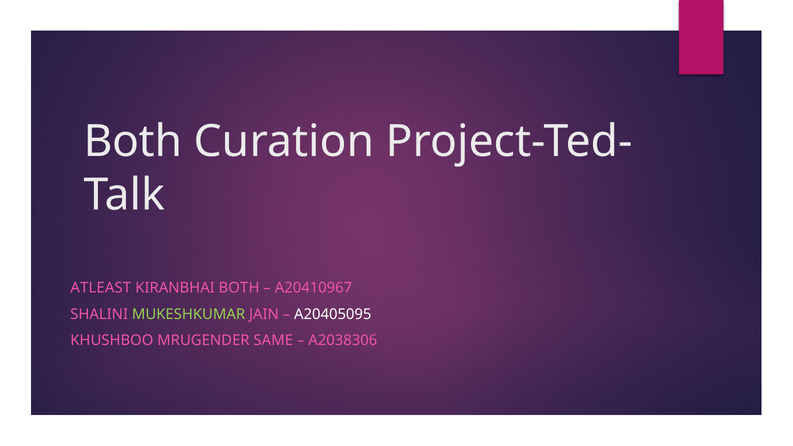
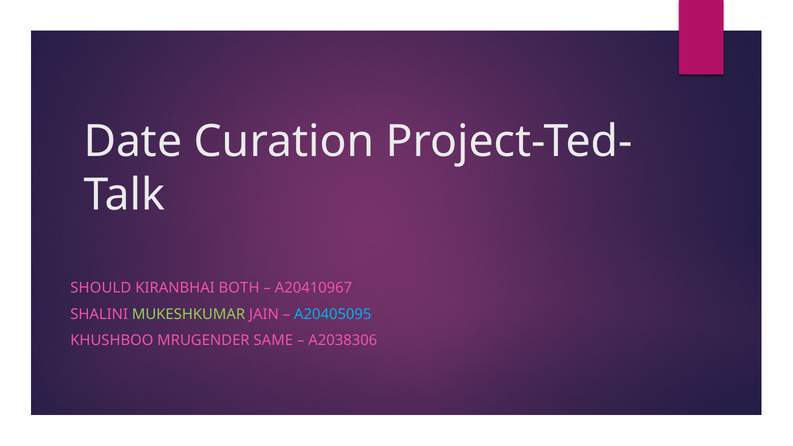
Both at (133, 142): Both -> Date
ATLEAST: ATLEAST -> SHOULD
A20405095 colour: white -> light blue
